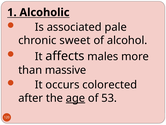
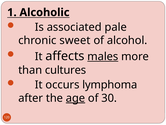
males underline: none -> present
massive: massive -> cultures
colorected: colorected -> lymphoma
53: 53 -> 30
